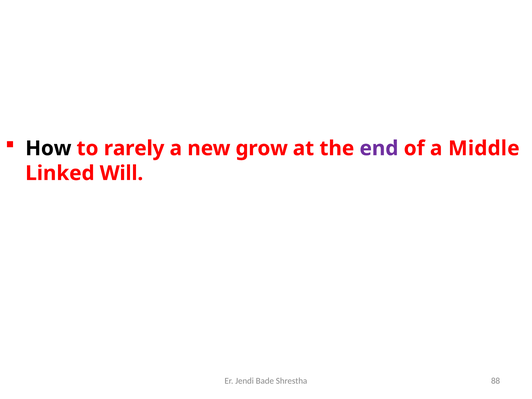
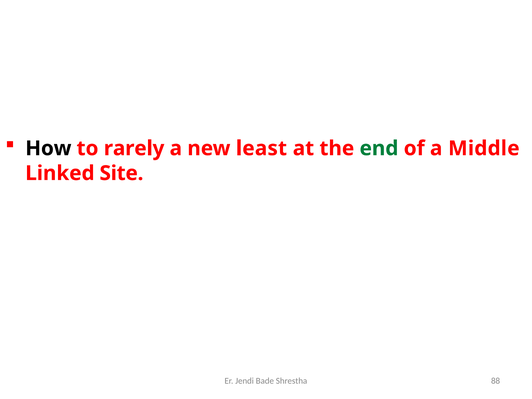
grow: grow -> least
end colour: purple -> green
Will: Will -> Site
